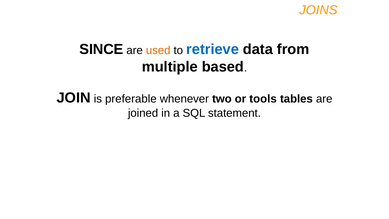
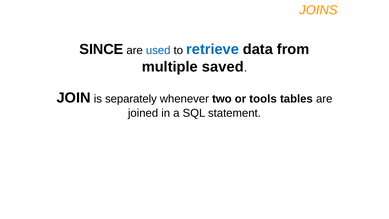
used colour: orange -> blue
based: based -> saved
preferable: preferable -> separately
